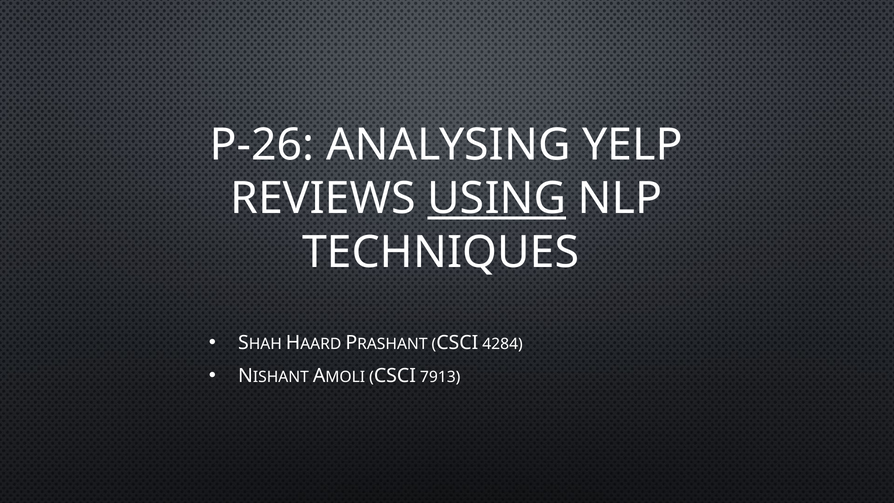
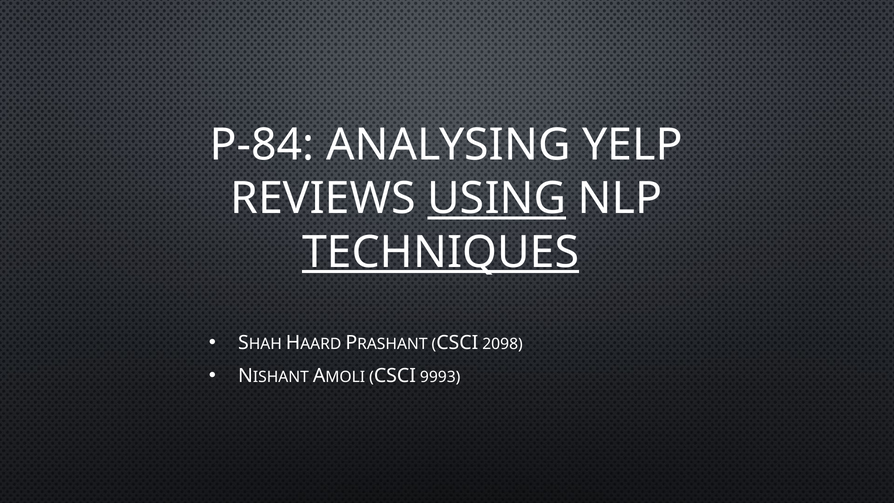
P-26: P-26 -> P-84
TECHNIQUES underline: none -> present
4284: 4284 -> 2098
7913: 7913 -> 9993
